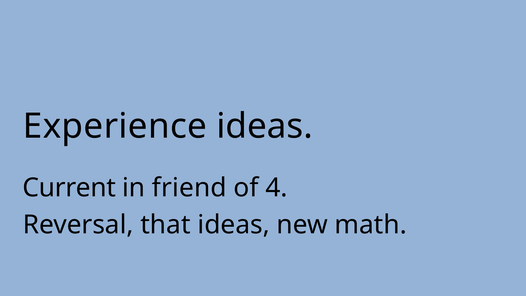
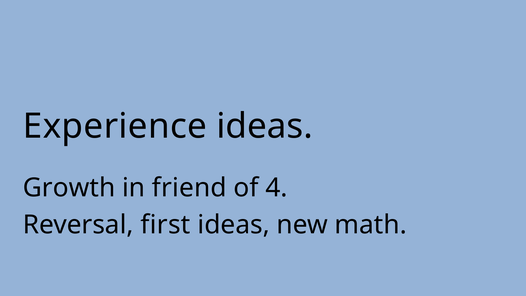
Current: Current -> Growth
that: that -> first
